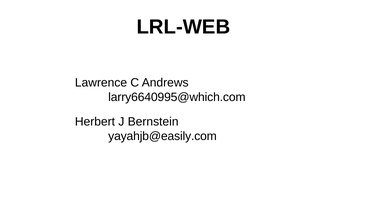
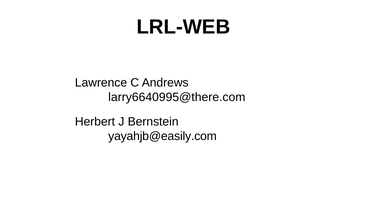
larry6640995@which.com: larry6640995@which.com -> larry6640995@there.com
